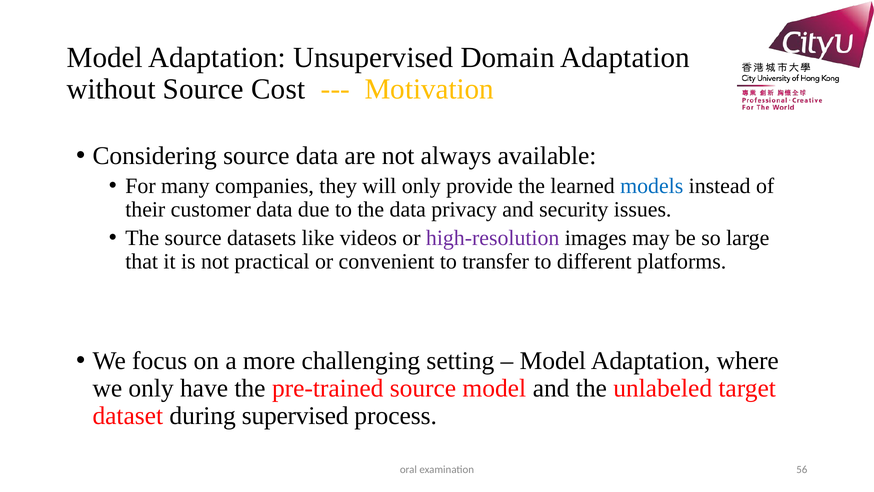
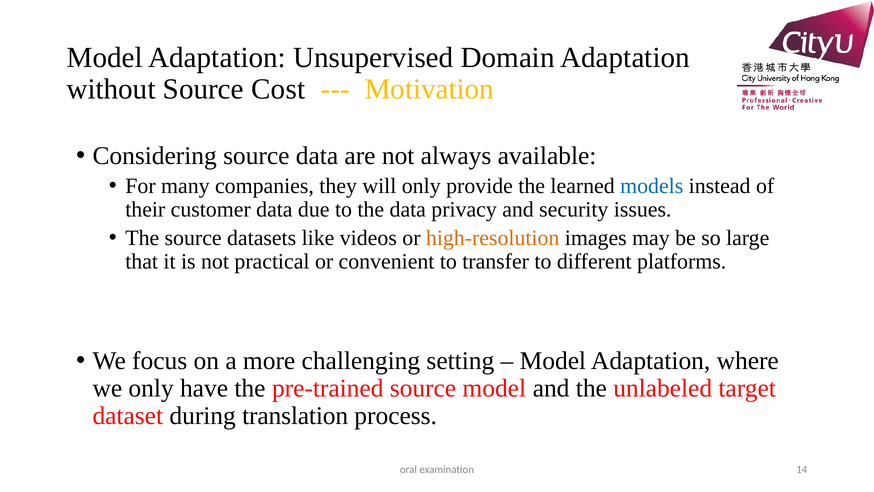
high-resolution colour: purple -> orange
supervised: supervised -> translation
56: 56 -> 14
